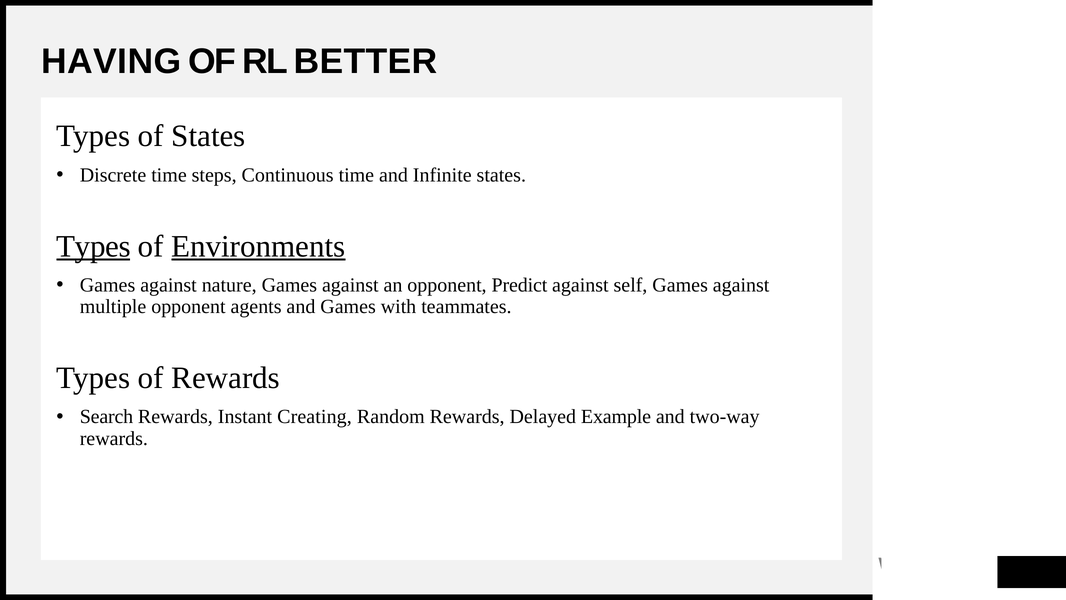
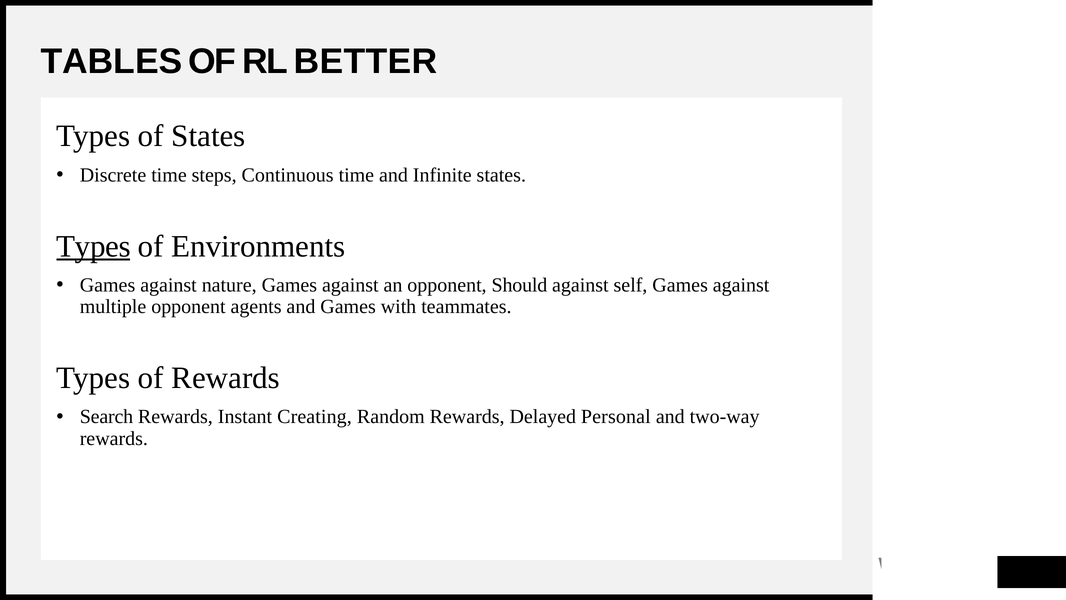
HAVING: HAVING -> TABLES
Environments underline: present -> none
Predict: Predict -> Should
Example: Example -> Personal
